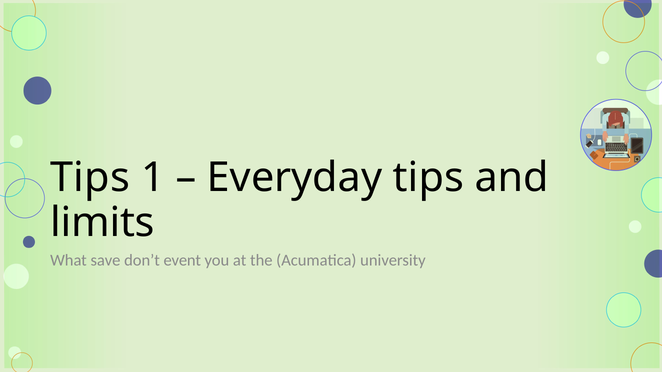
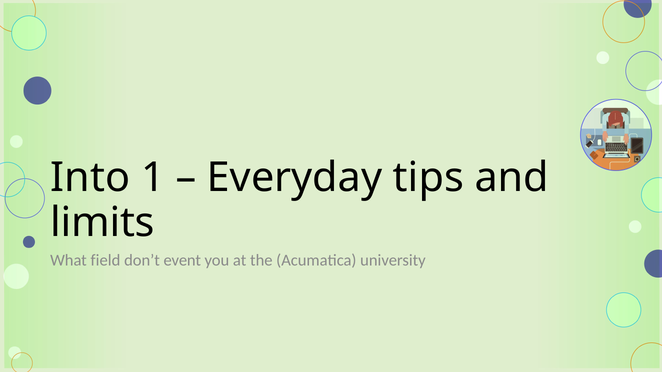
Tips at (90, 178): Tips -> Into
save: save -> field
